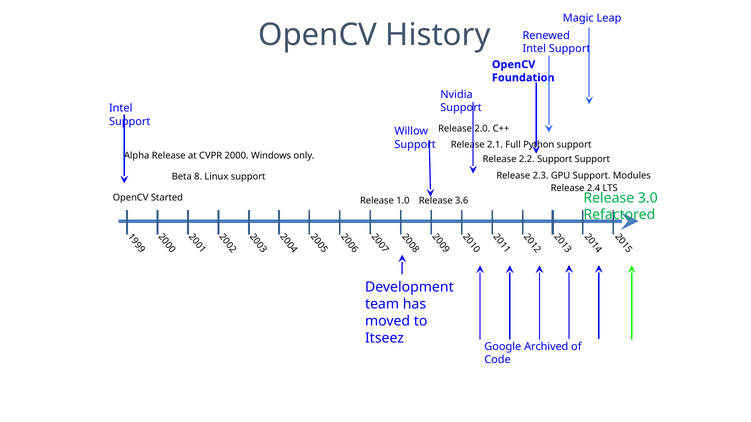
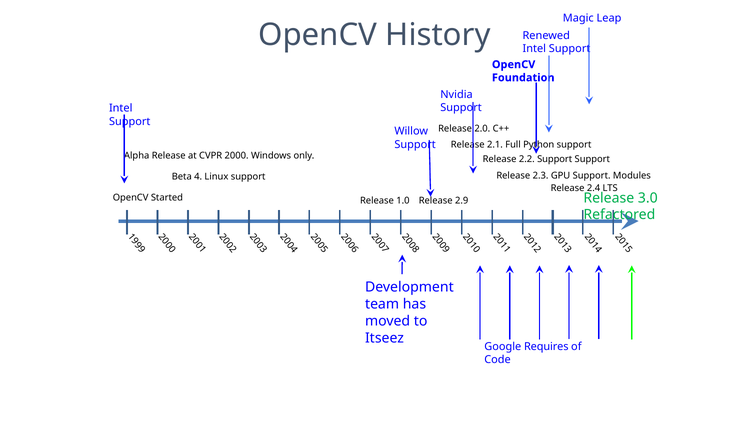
Beta 8: 8 -> 4
3.6: 3.6 -> 2.9
Archived: Archived -> Requires
